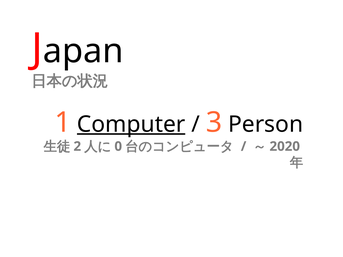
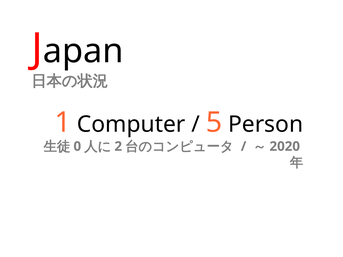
Computer underline: present -> none
3: 3 -> 5
2: 2 -> 0
0: 0 -> 2
